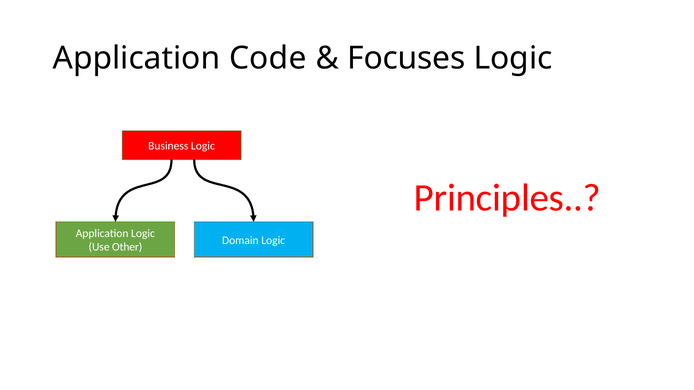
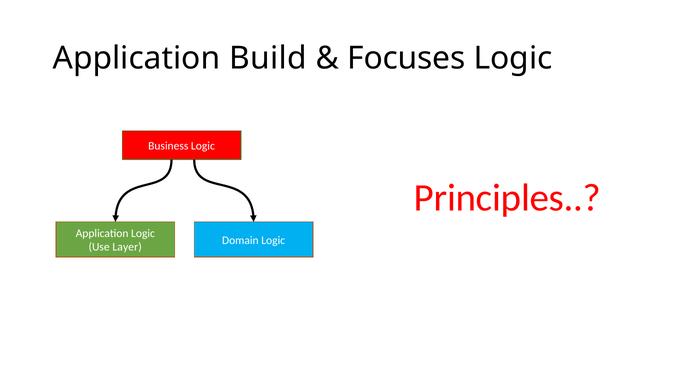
Code: Code -> Build
Other: Other -> Layer
